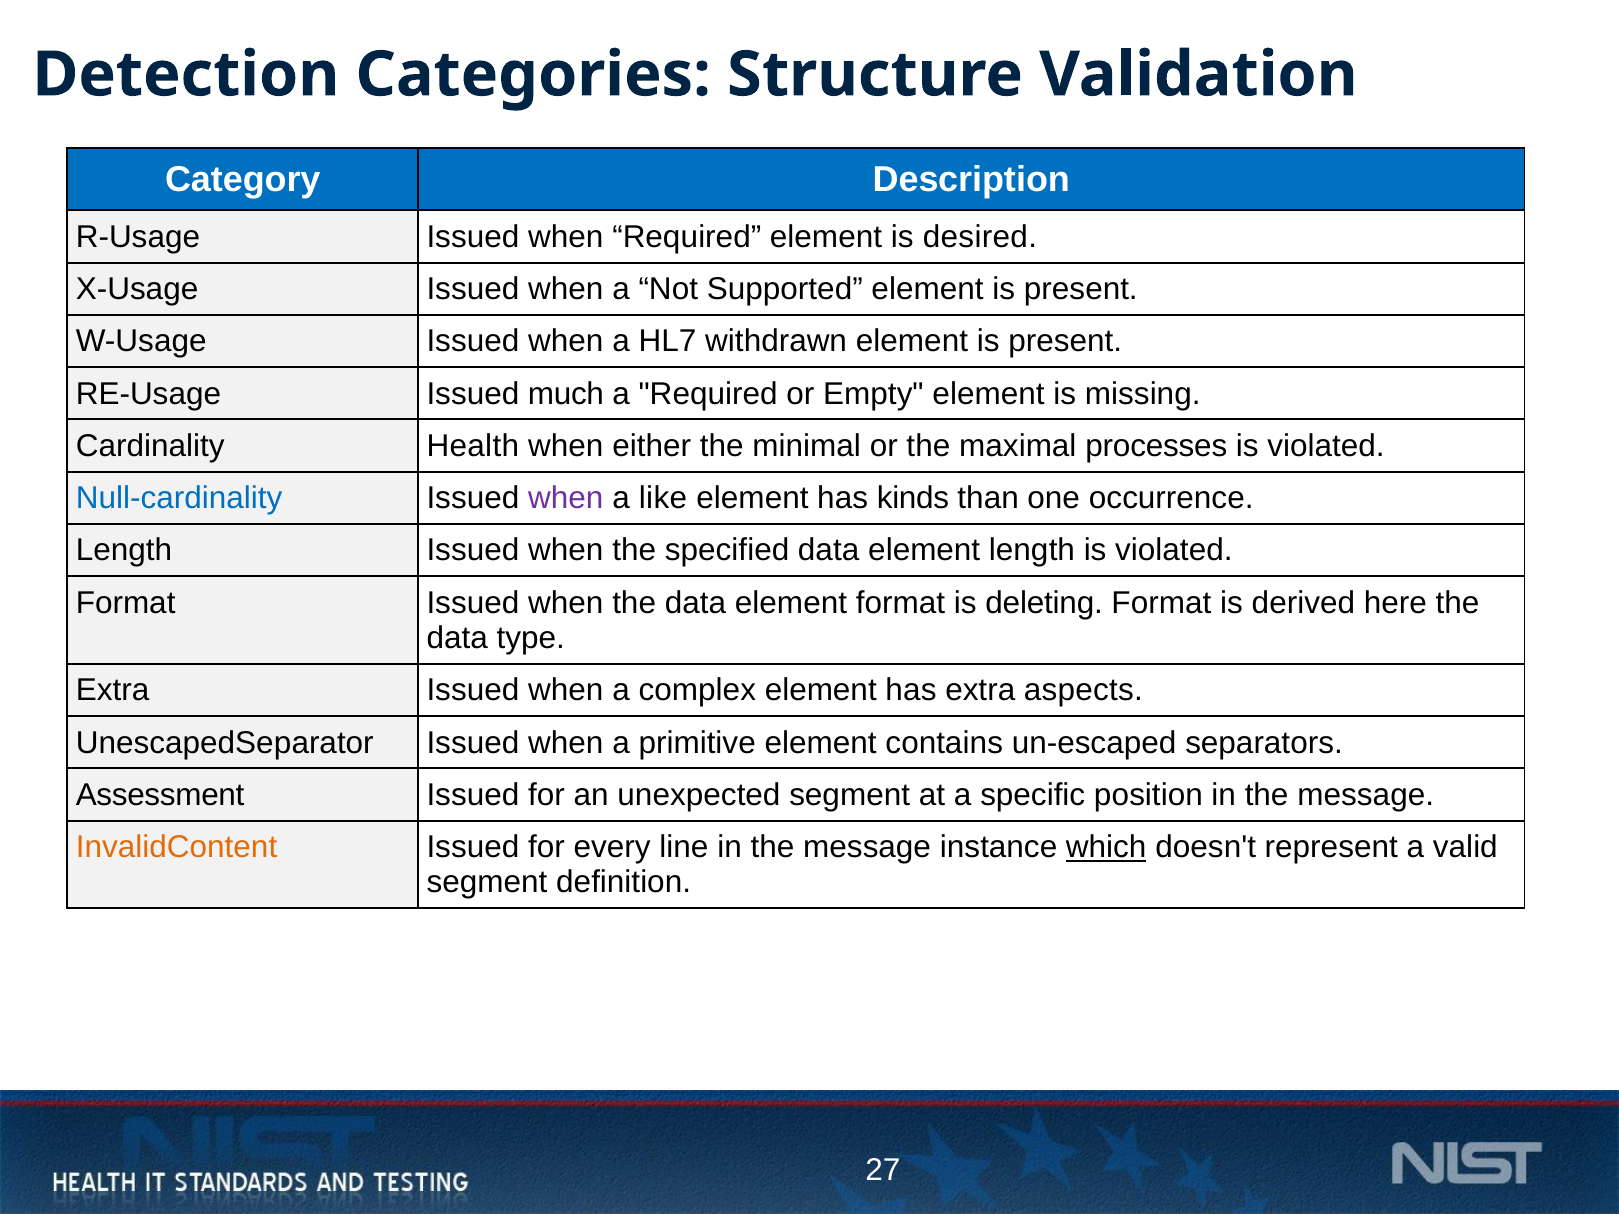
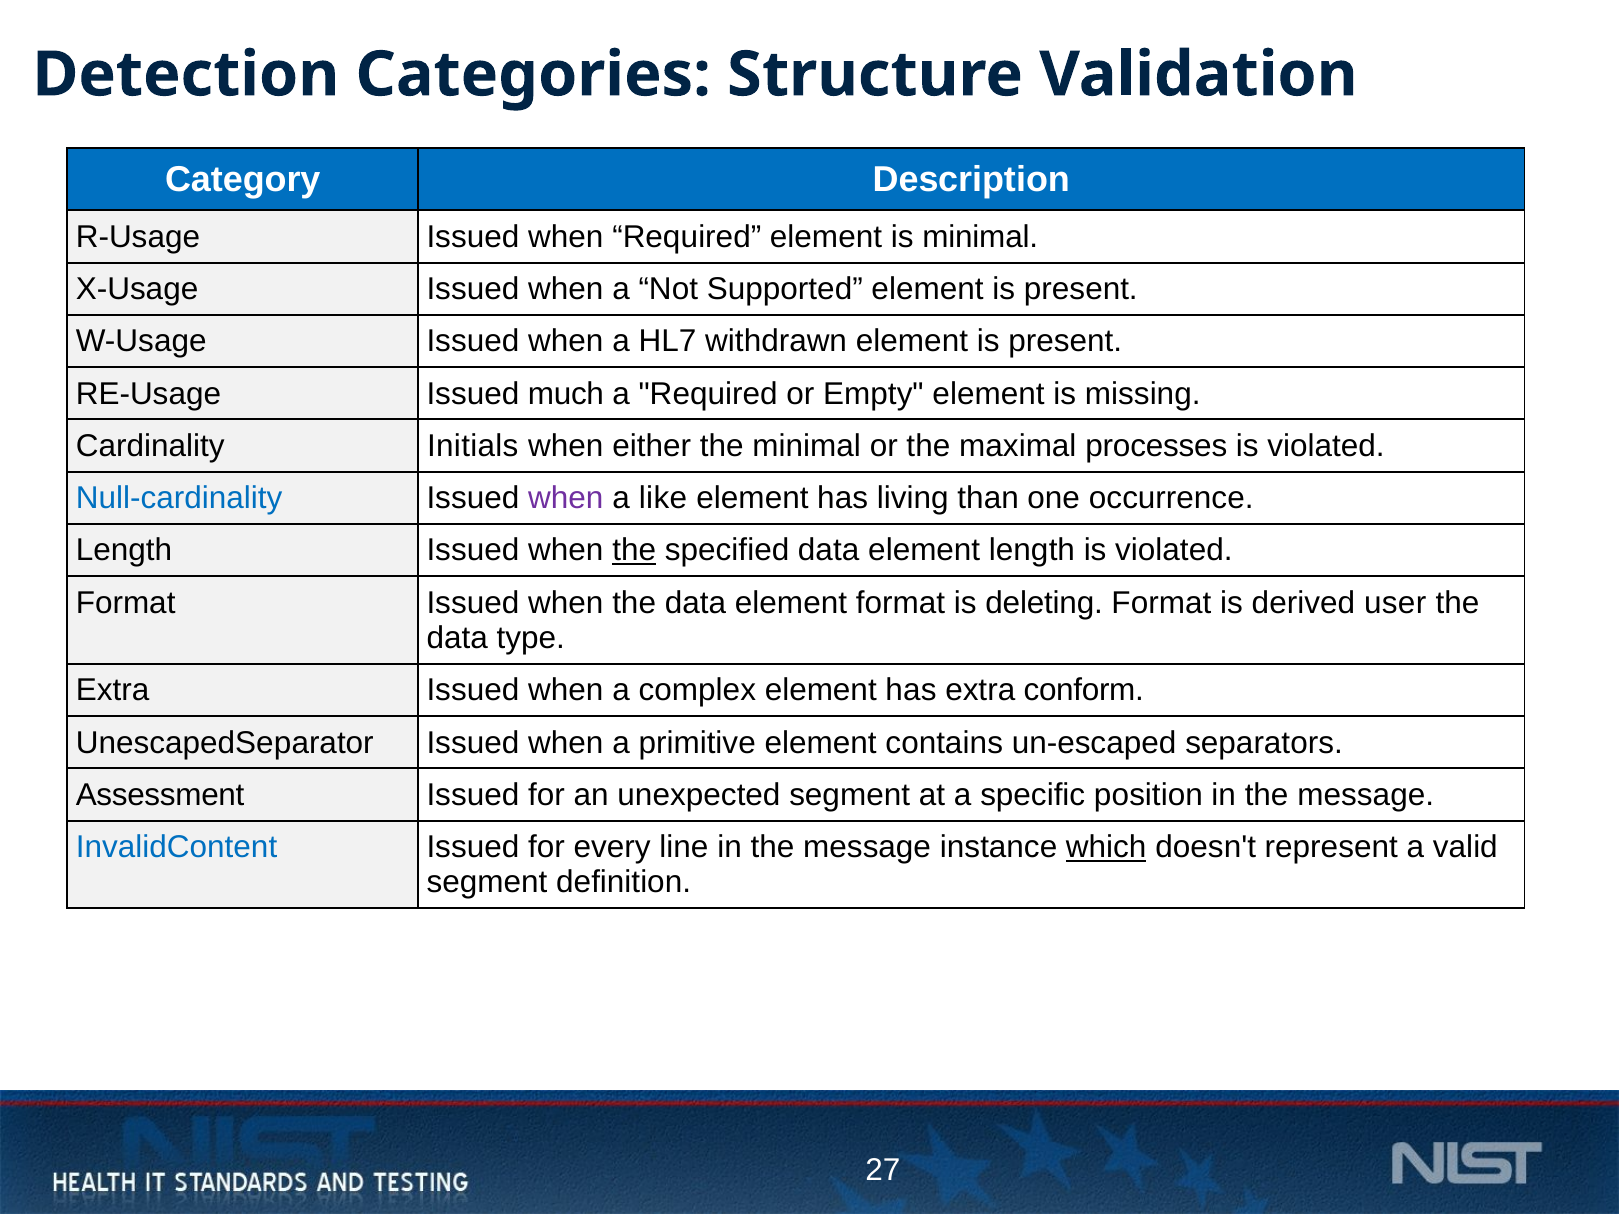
is desired: desired -> minimal
Health: Health -> Initials
kinds: kinds -> living
the at (634, 551) underline: none -> present
here: here -> user
aspects: aspects -> conform
InvalidContent colour: orange -> blue
